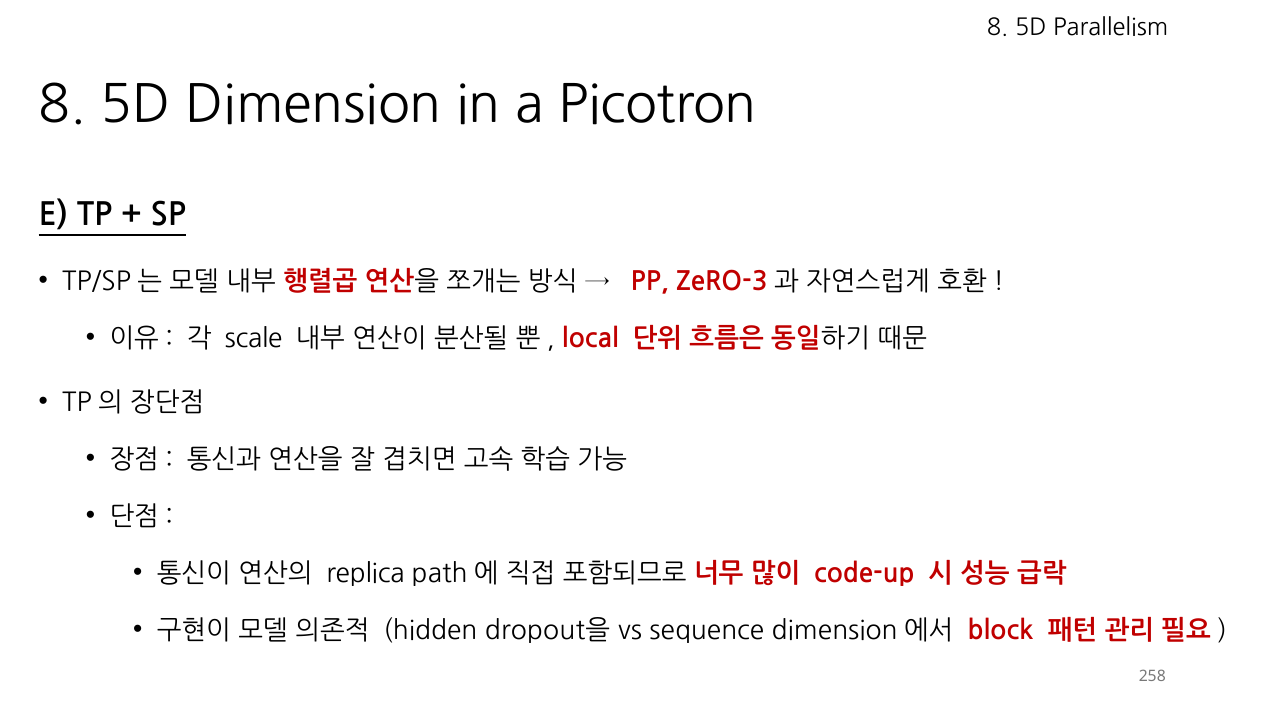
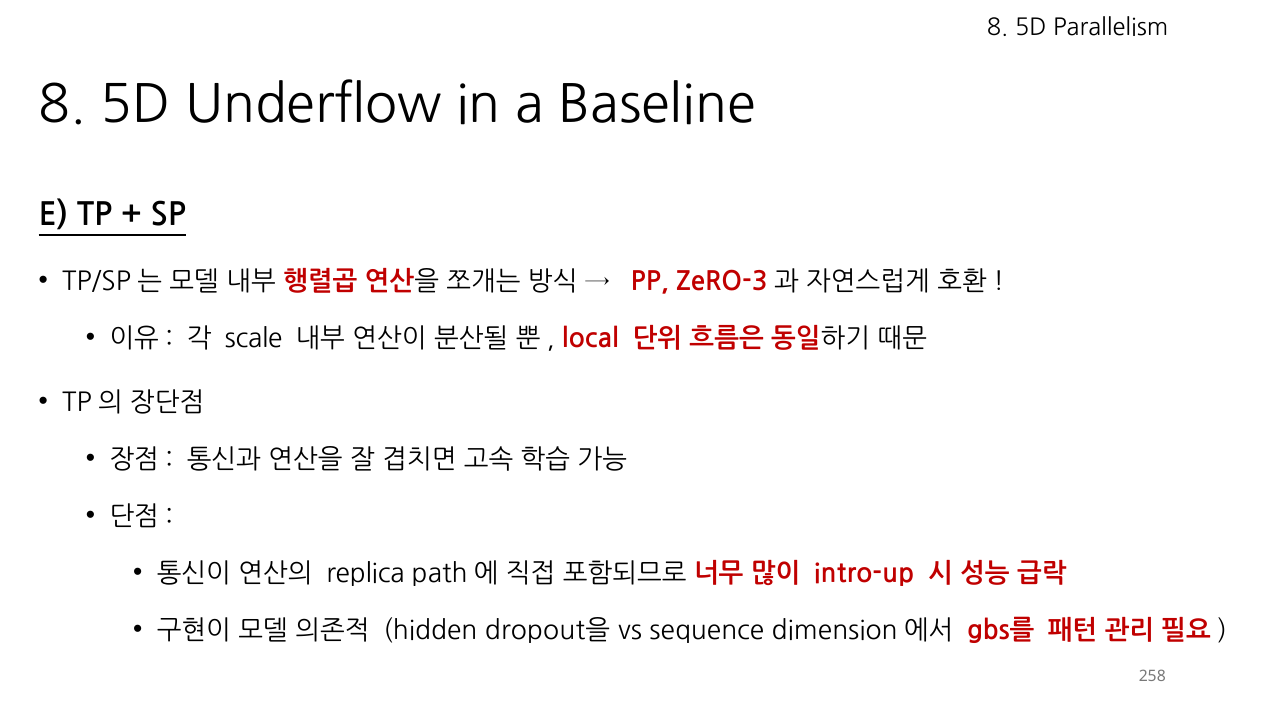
Dimension: Dimension -> Underflow
Picotron: Picotron -> Baseline
code-up: code-up -> intro-up
block: block -> gbs를
